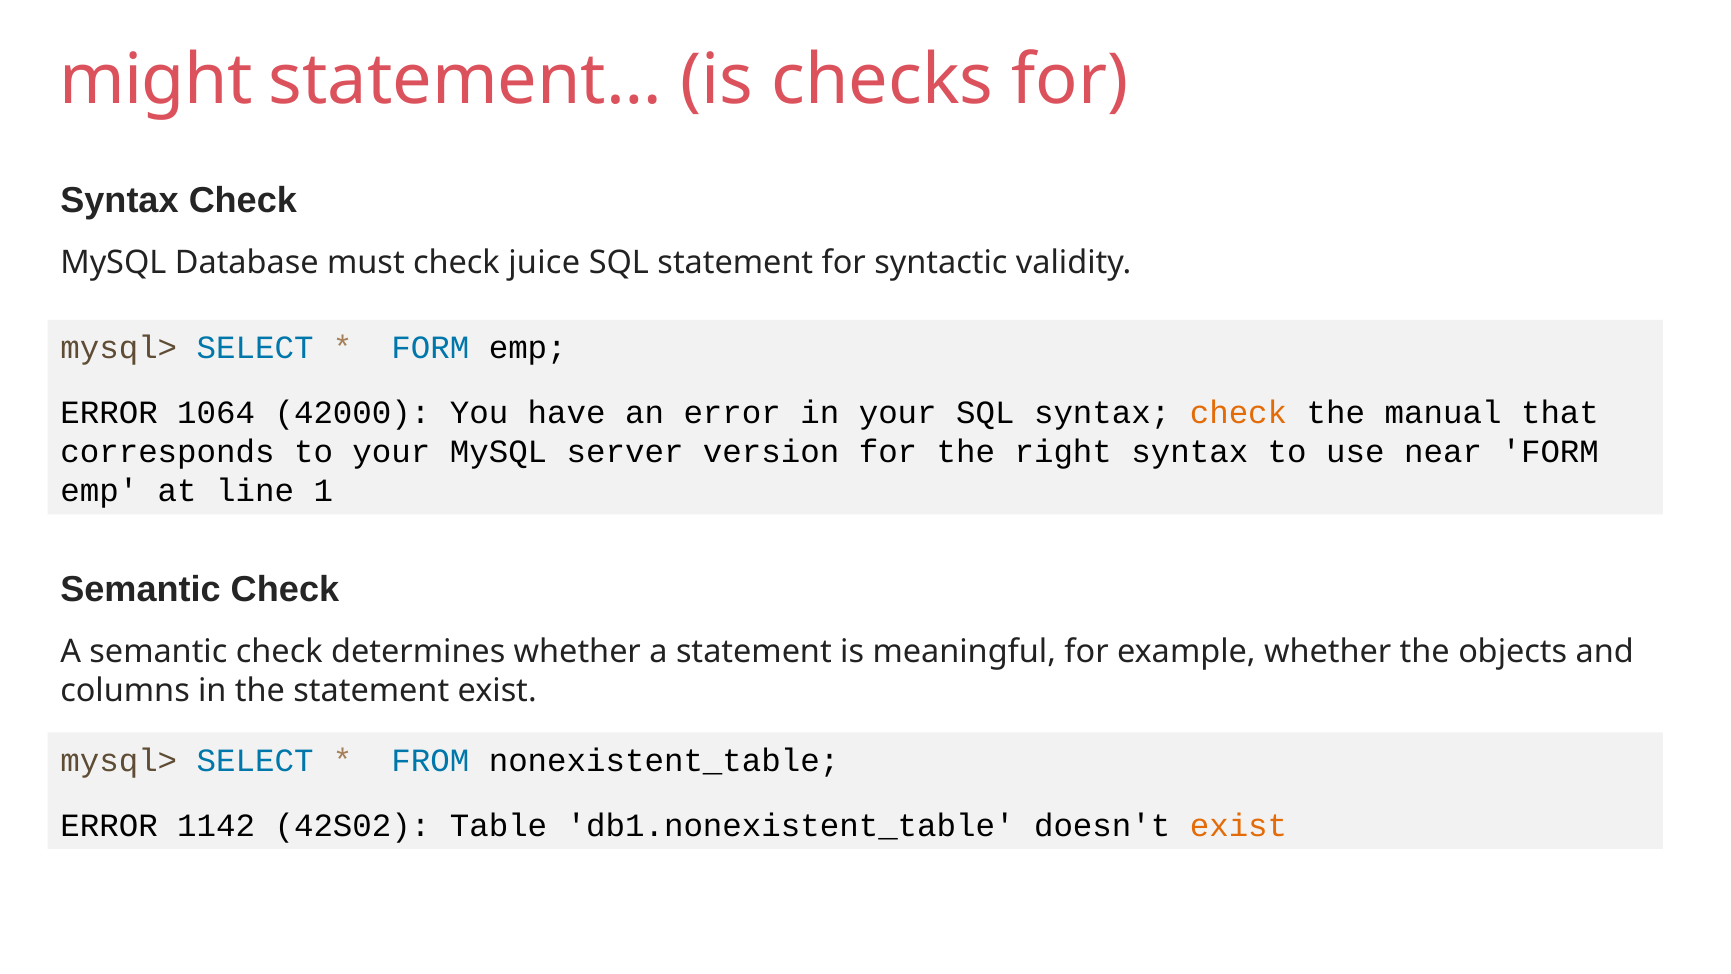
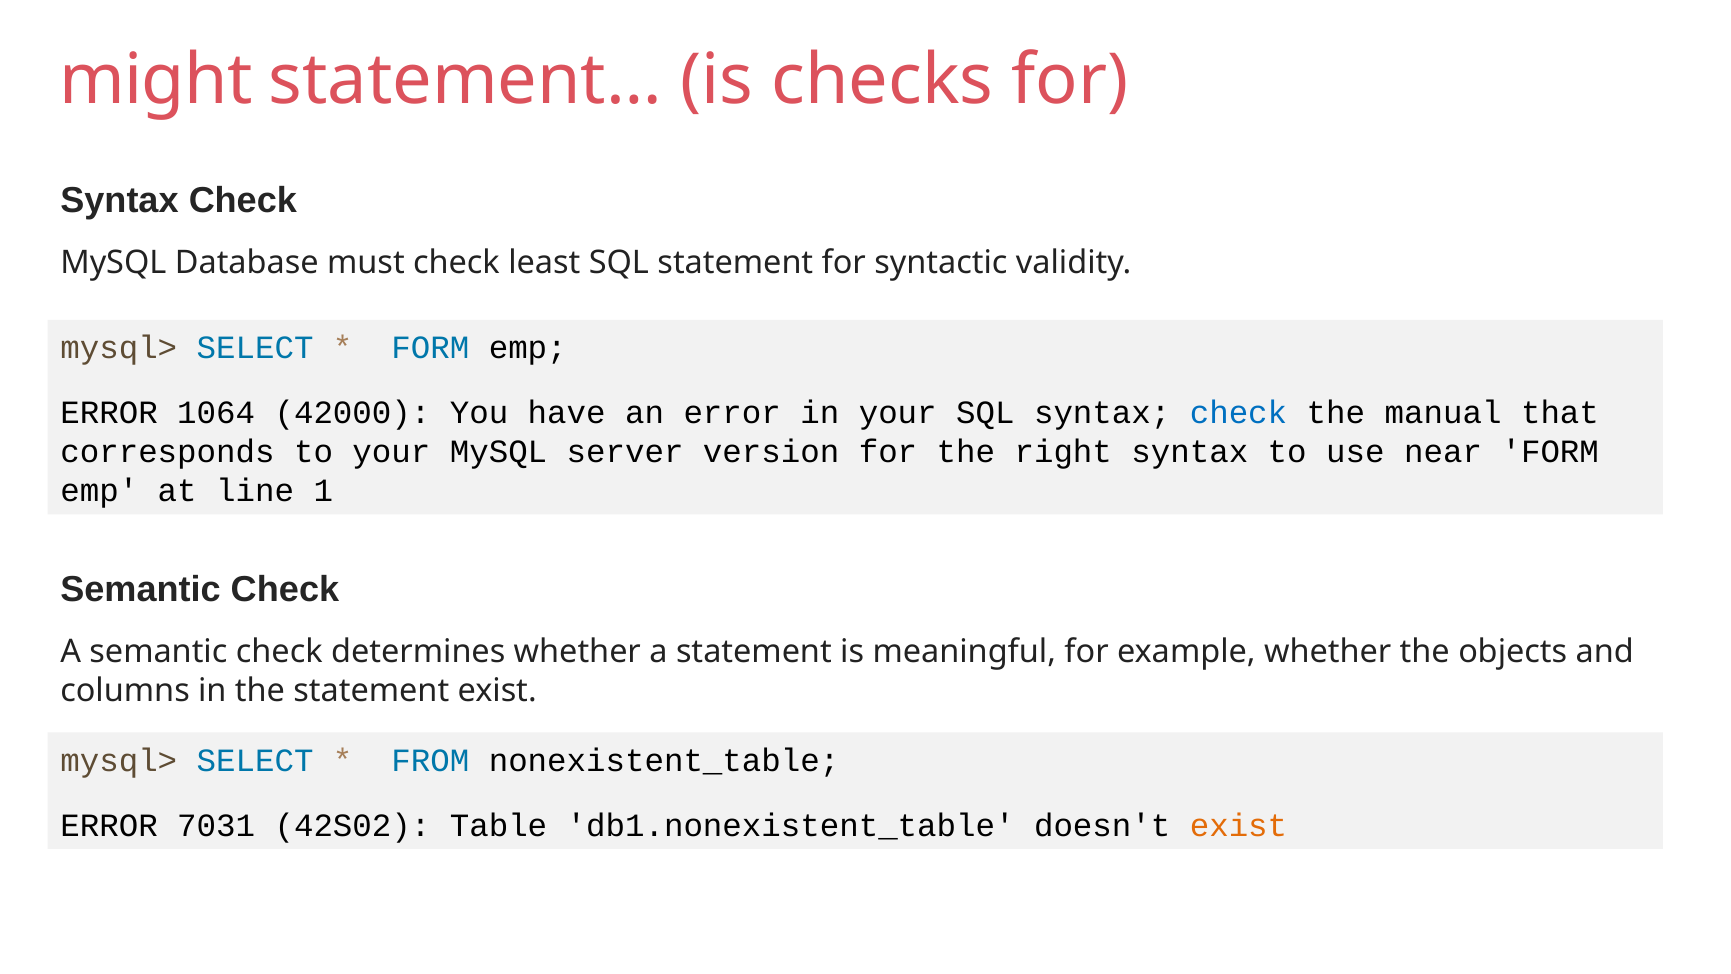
juice: juice -> least
check at (1239, 413) colour: orange -> blue
1142: 1142 -> 7031
